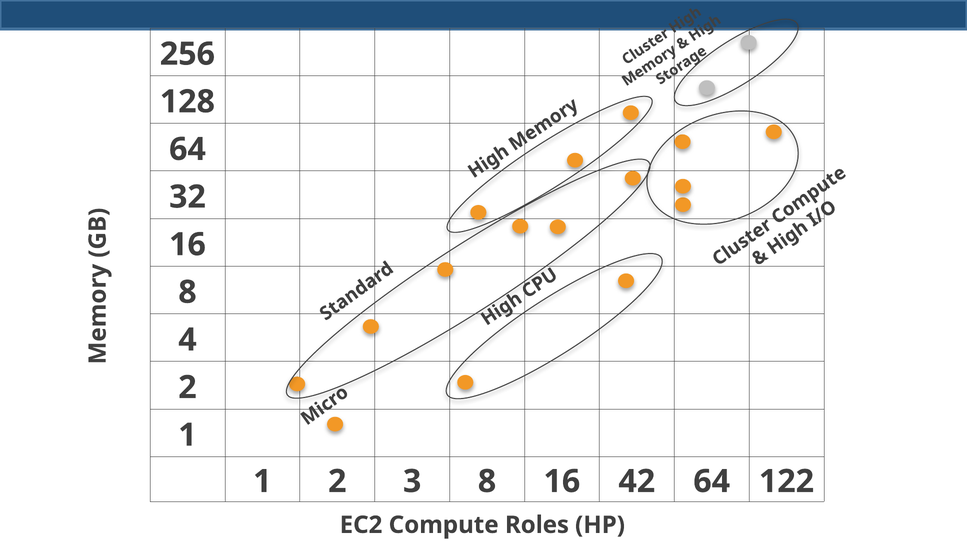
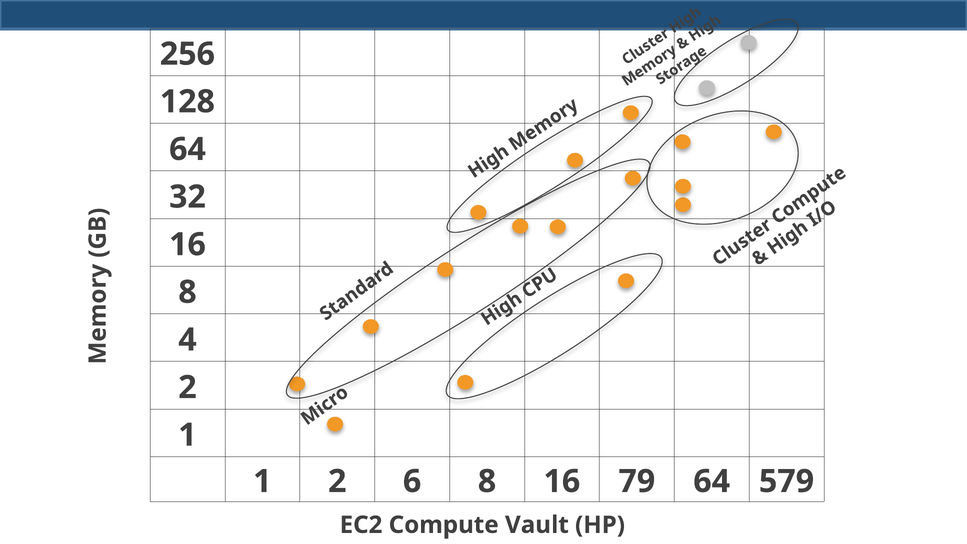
3: 3 -> 6
42: 42 -> 79
122: 122 -> 579
Roles: Roles -> Vault
